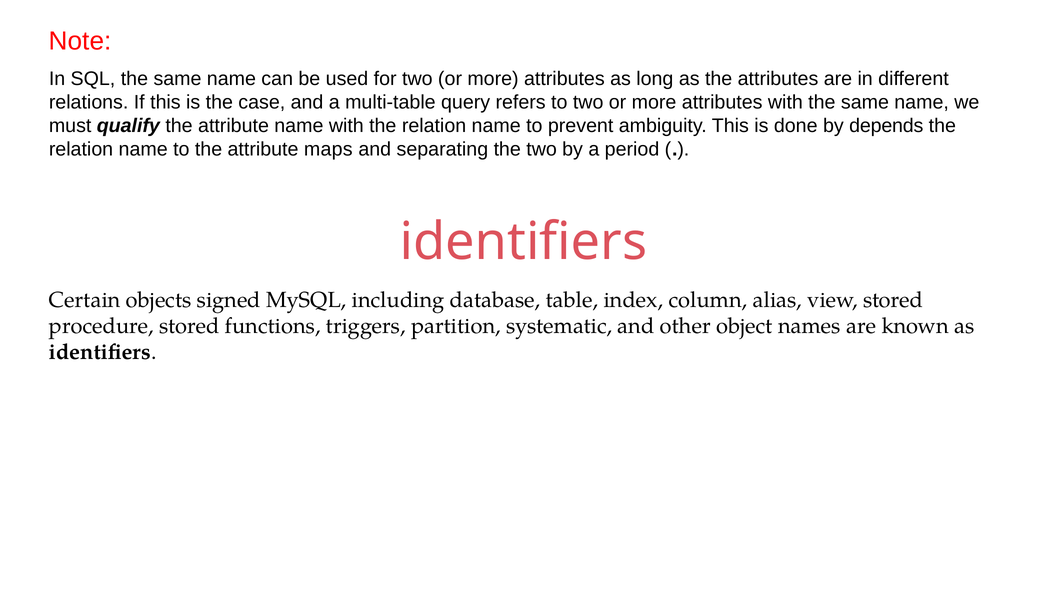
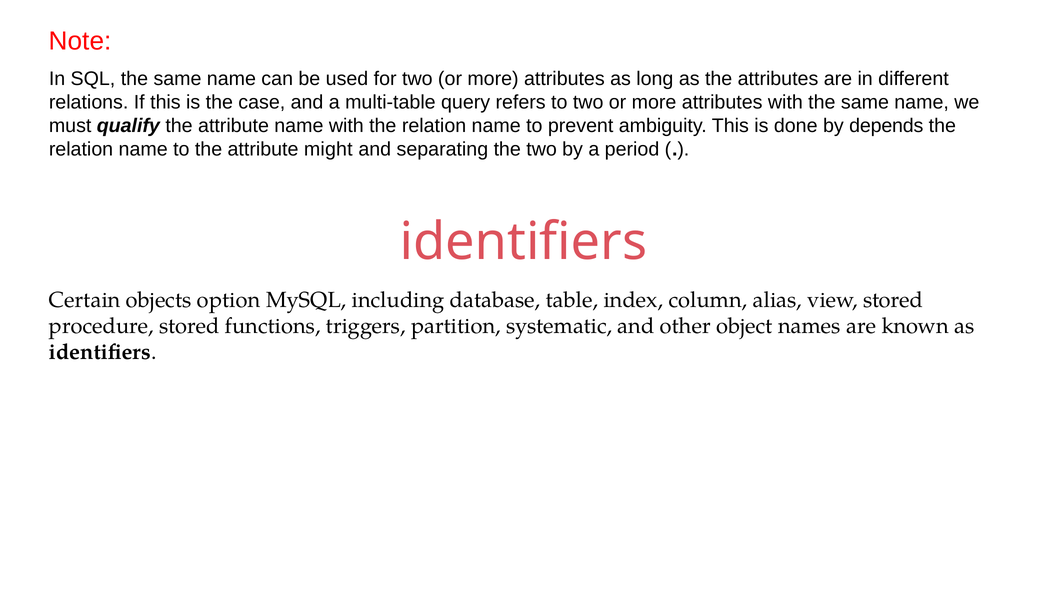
maps: maps -> might
signed: signed -> option
